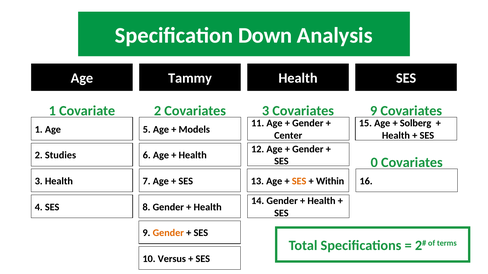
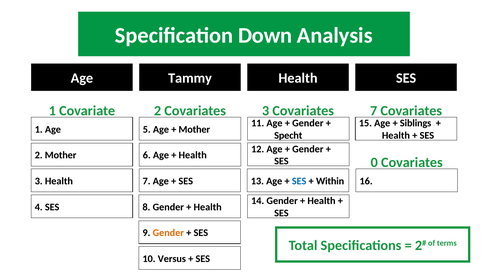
Covariate 9: 9 -> 7
Solberg: Solberg -> Siblings
Models at (194, 130): Models -> Mother
Center: Center -> Specht
2 Studies: Studies -> Mother
SES at (299, 181) colour: orange -> blue
